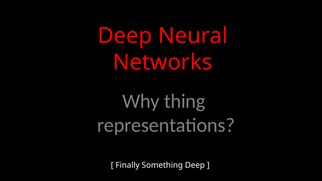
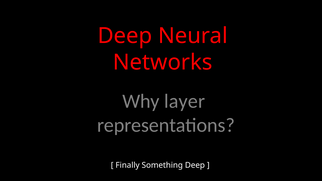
thing: thing -> layer
